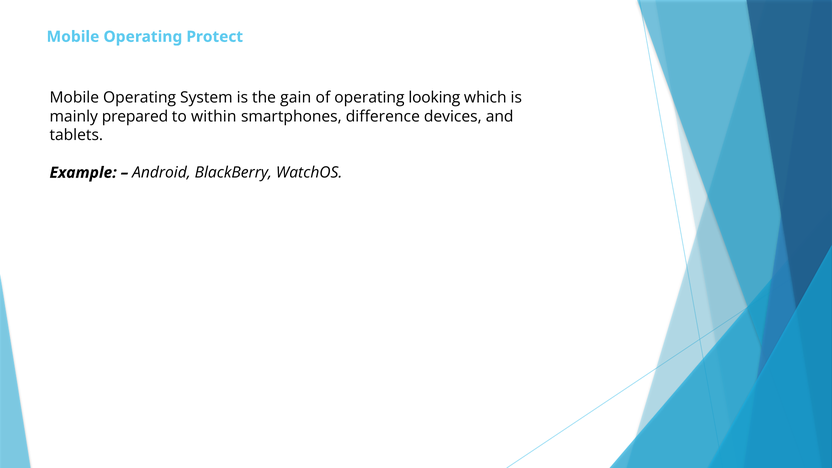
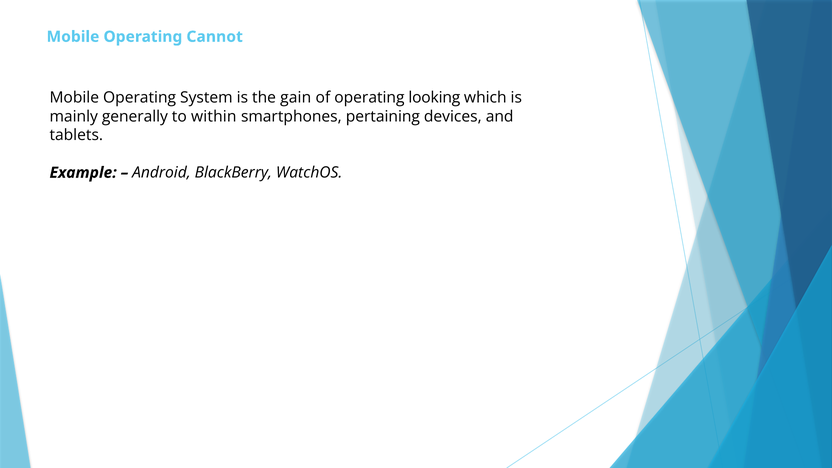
Protect: Protect -> Cannot
prepared: prepared -> generally
difference: difference -> pertaining
